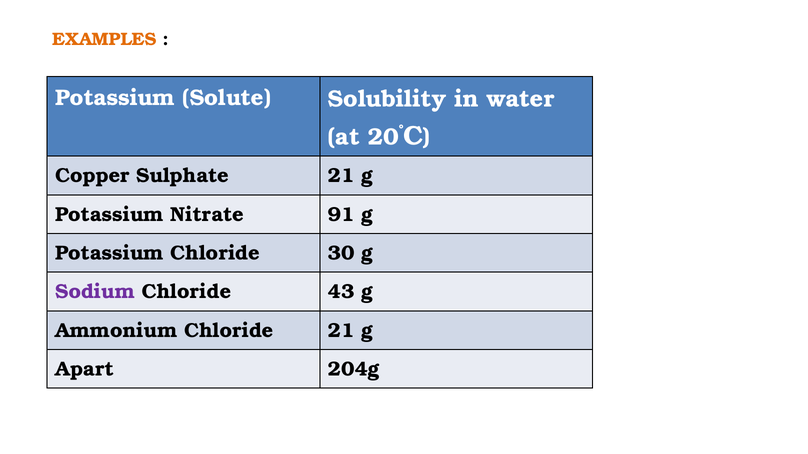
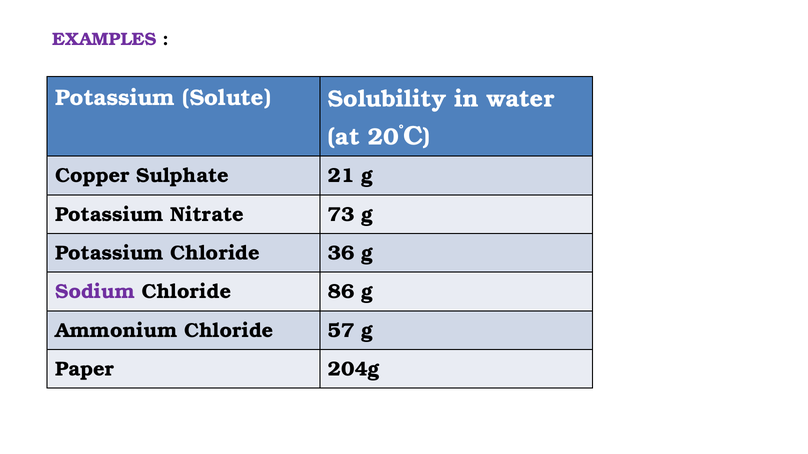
EXAMPLES colour: orange -> purple
91: 91 -> 73
30: 30 -> 36
43: 43 -> 86
Chloride 21: 21 -> 57
Apart: Apart -> Paper
